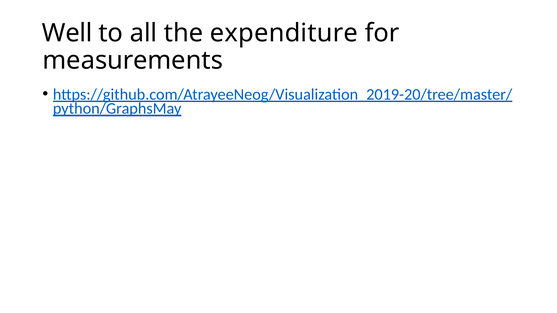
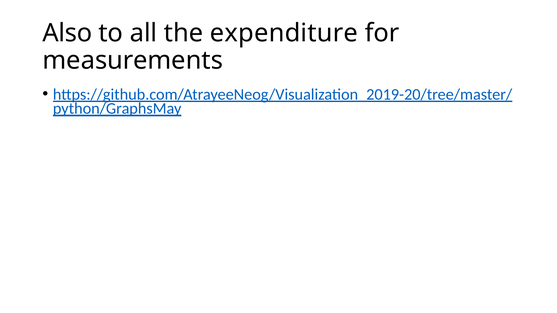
Well: Well -> Also
